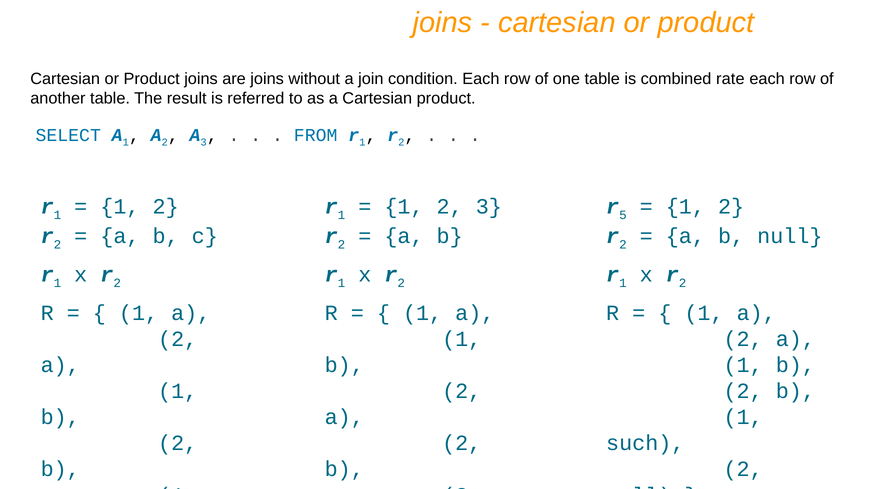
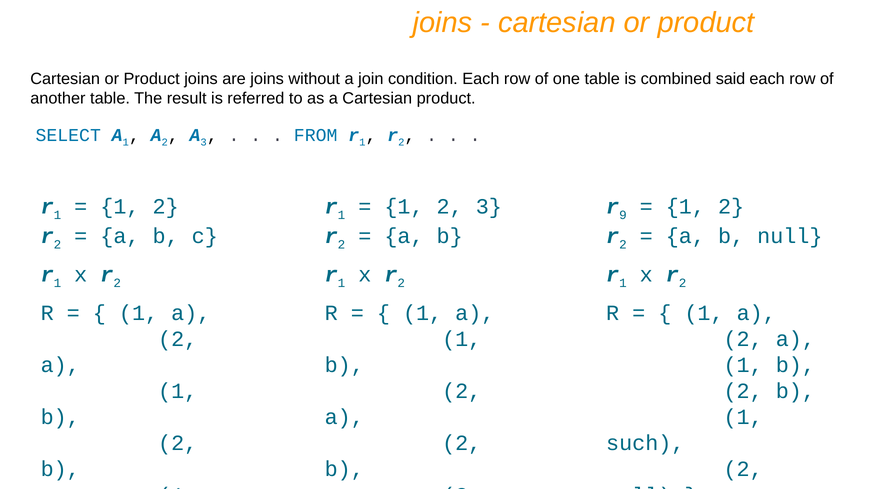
rate: rate -> said
5: 5 -> 9
